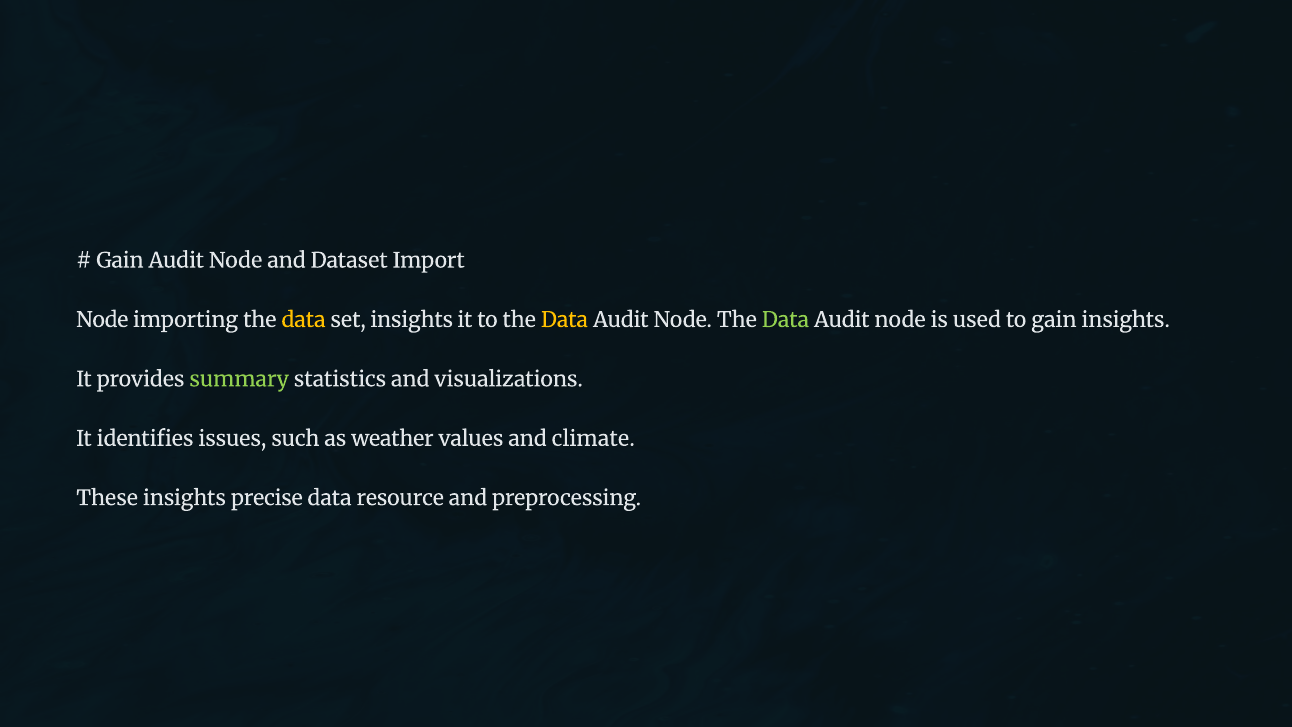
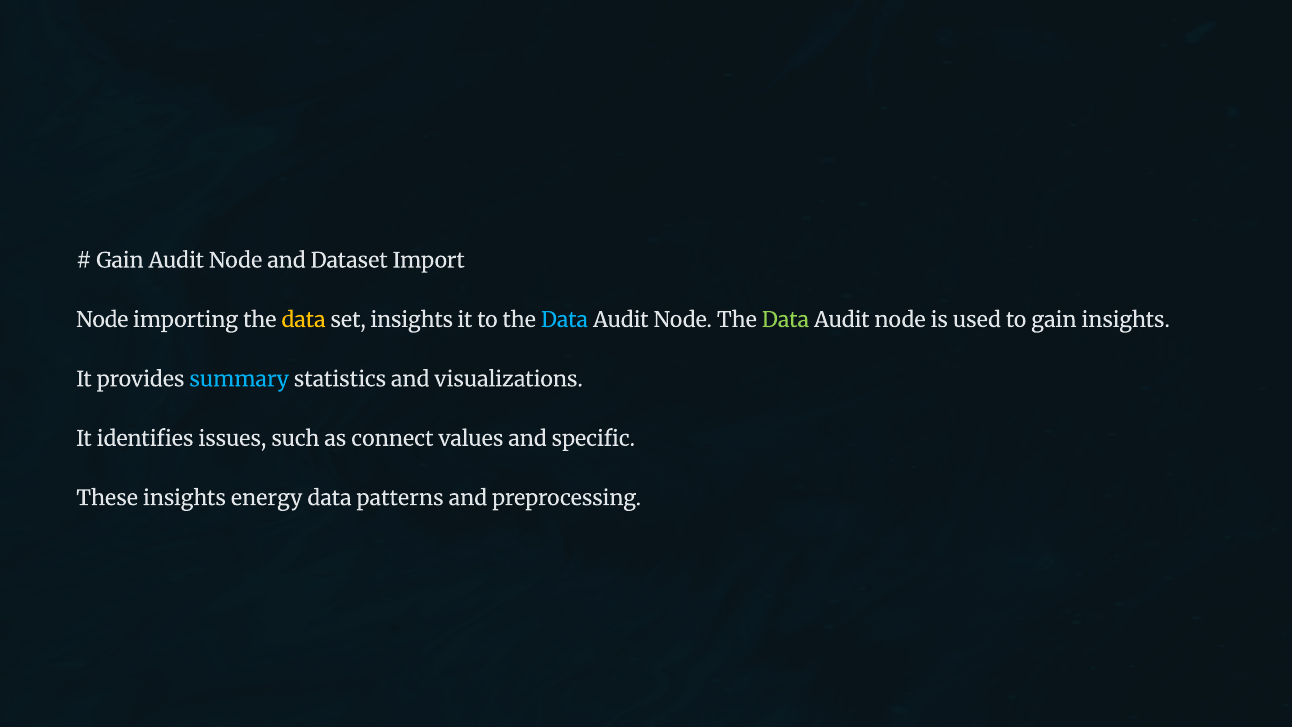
Data at (564, 320) colour: yellow -> light blue
summary colour: light green -> light blue
weather: weather -> connect
climate: climate -> specific
precise: precise -> energy
resource: resource -> patterns
